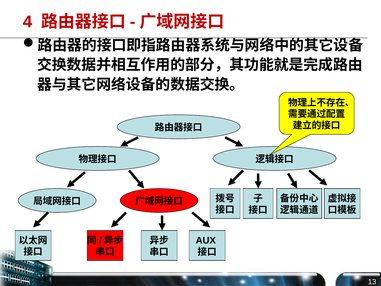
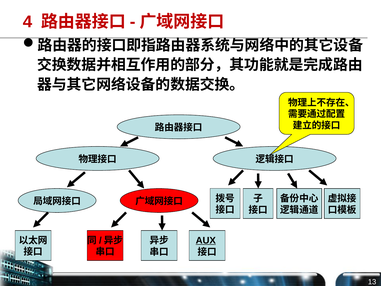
AUX underline: none -> present
